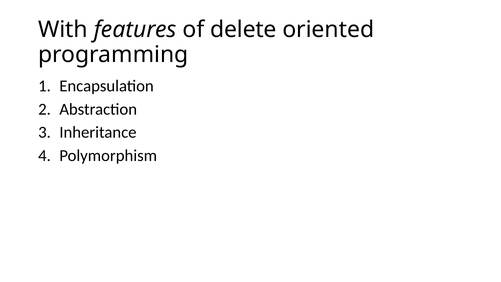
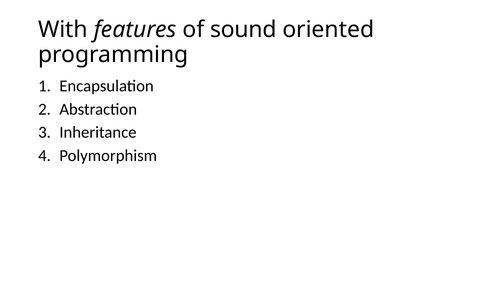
delete: delete -> sound
